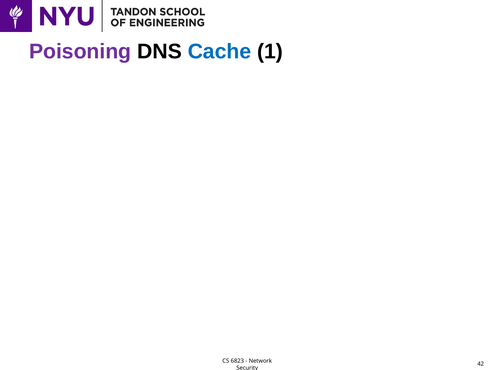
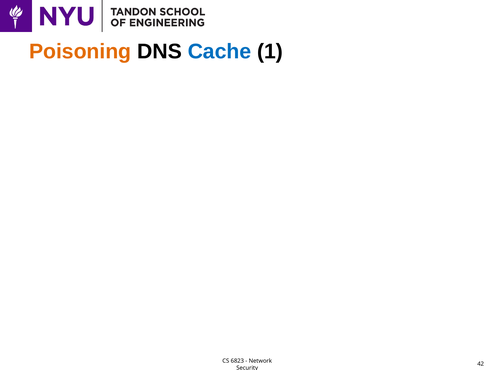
Poisoning at (80, 51) colour: purple -> orange
